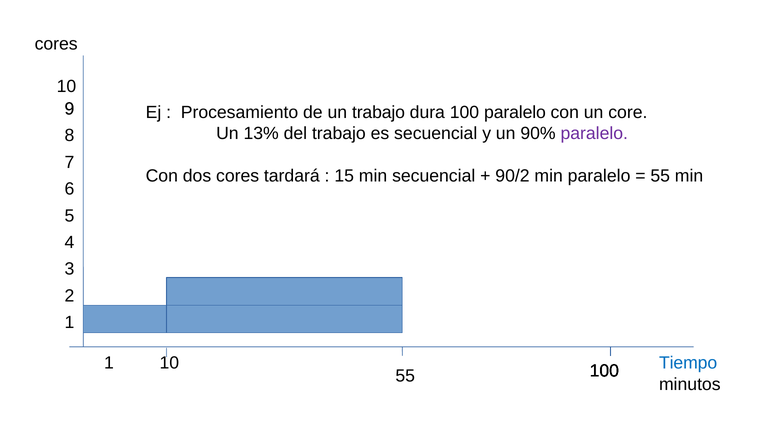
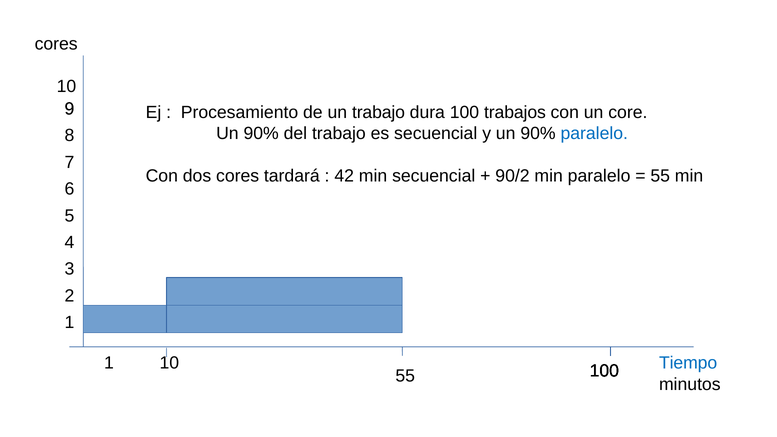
100 paralelo: paralelo -> trabajos
13% at (261, 134): 13% -> 90%
paralelo at (594, 134) colour: purple -> blue
15: 15 -> 42
